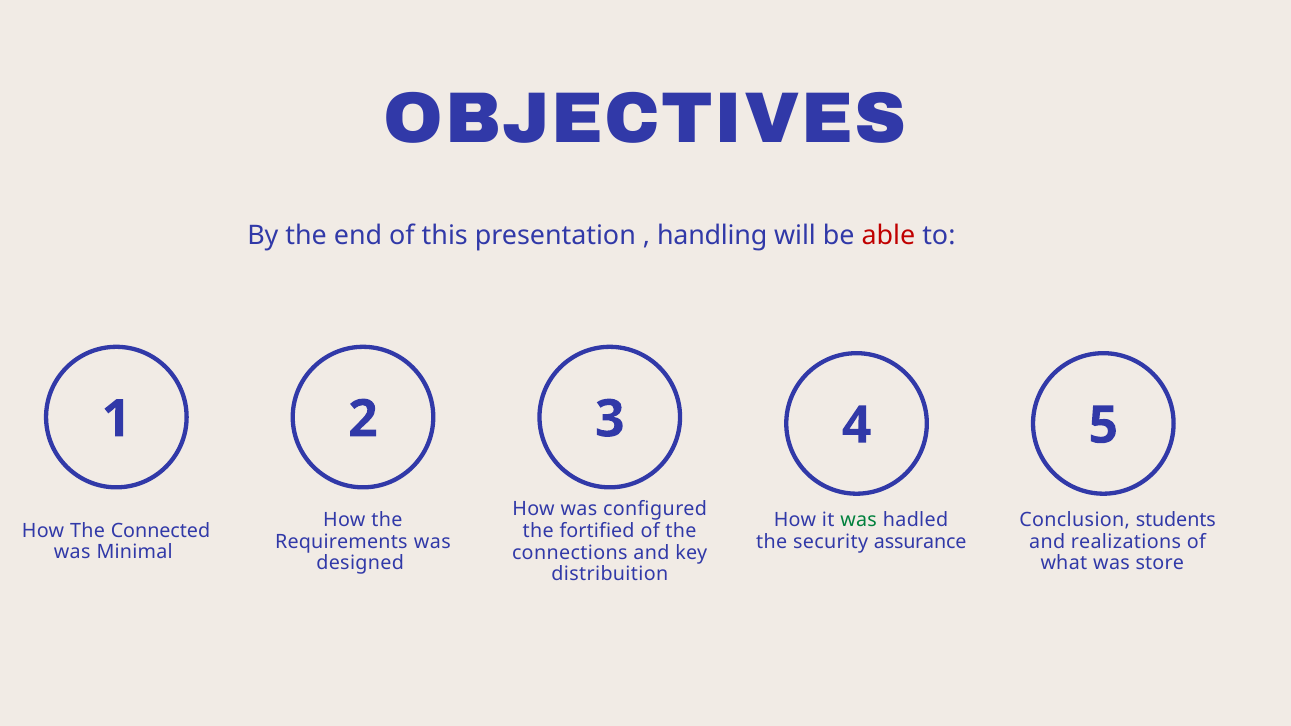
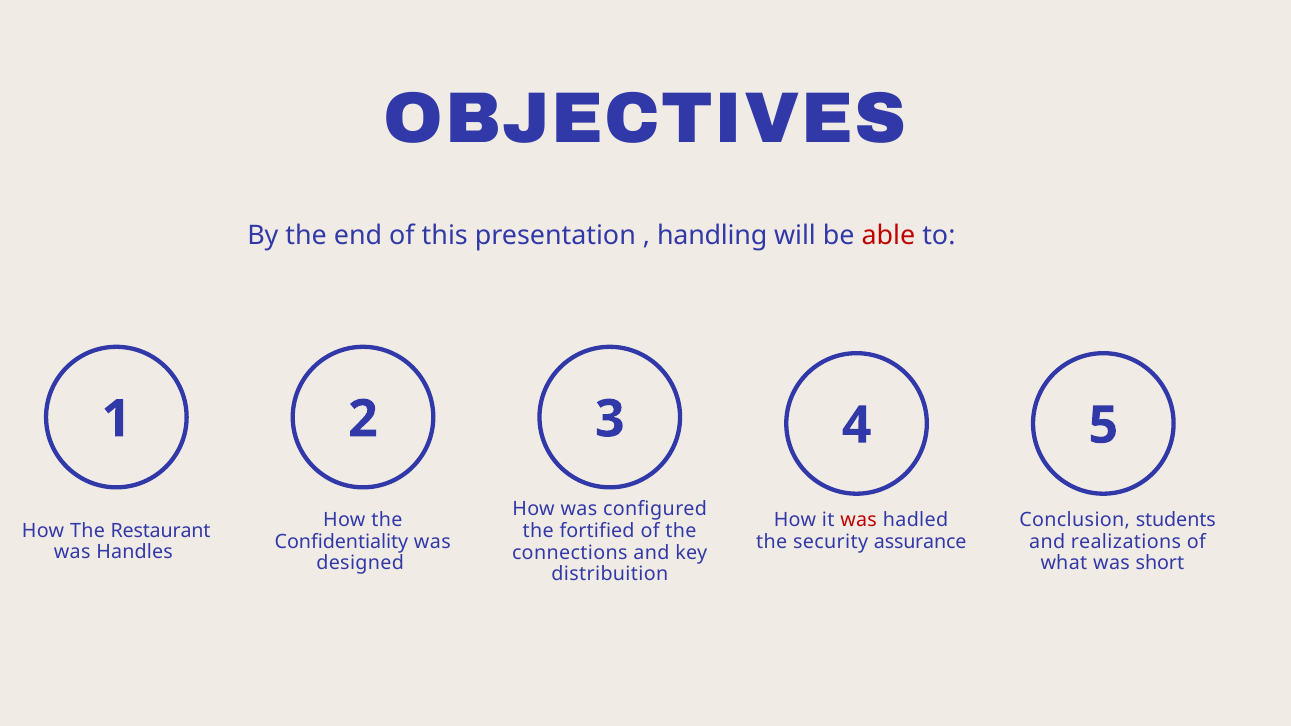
was at (859, 520) colour: green -> red
Connected: Connected -> Restaurant
Requirements: Requirements -> Confidentiality
Minimal: Minimal -> Handles
store: store -> short
